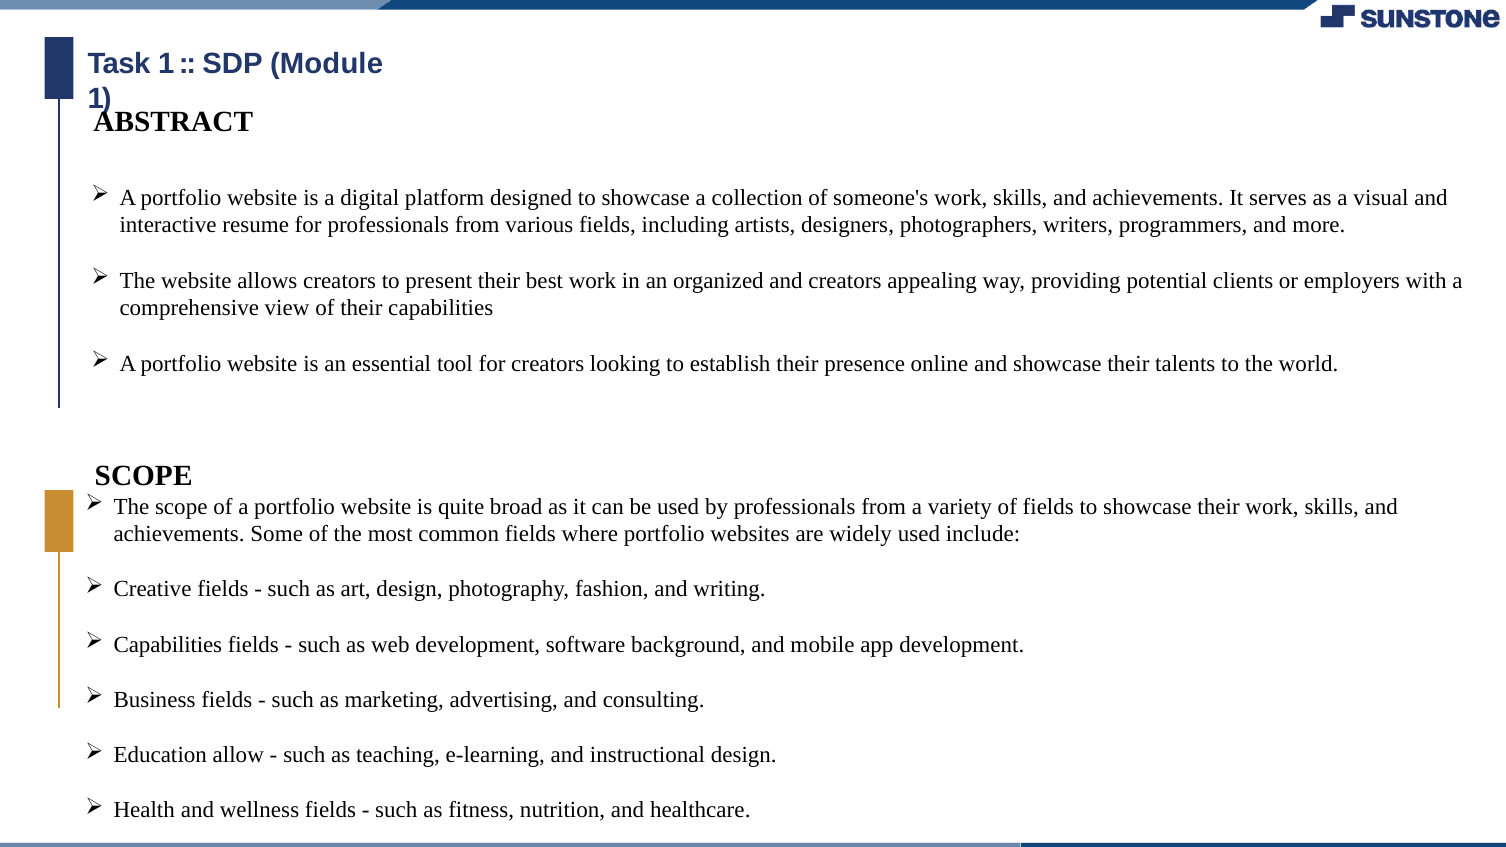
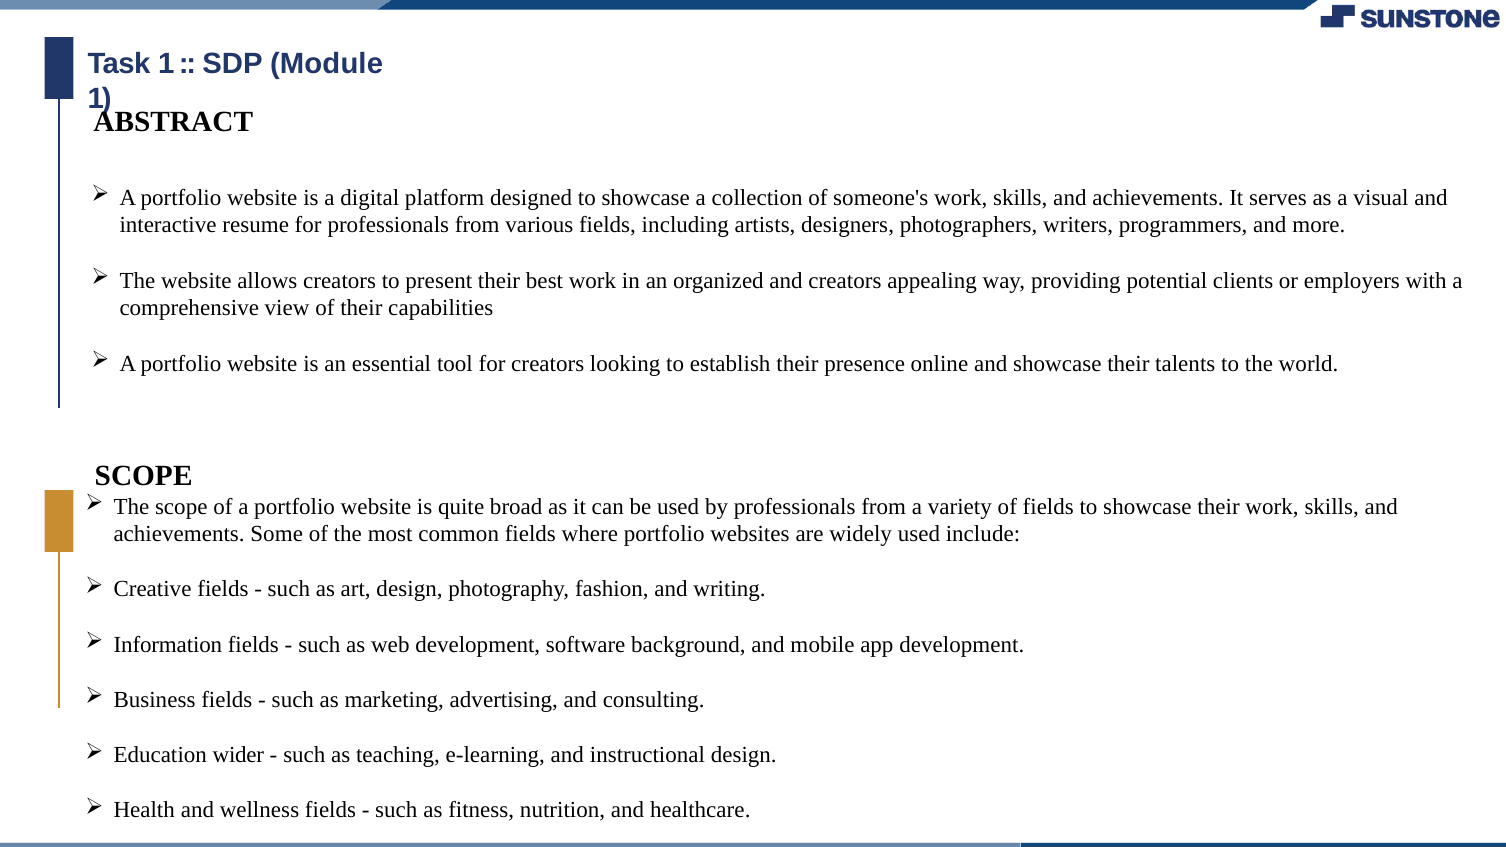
Capabilities at (168, 645): Capabilities -> Information
allow: allow -> wider
